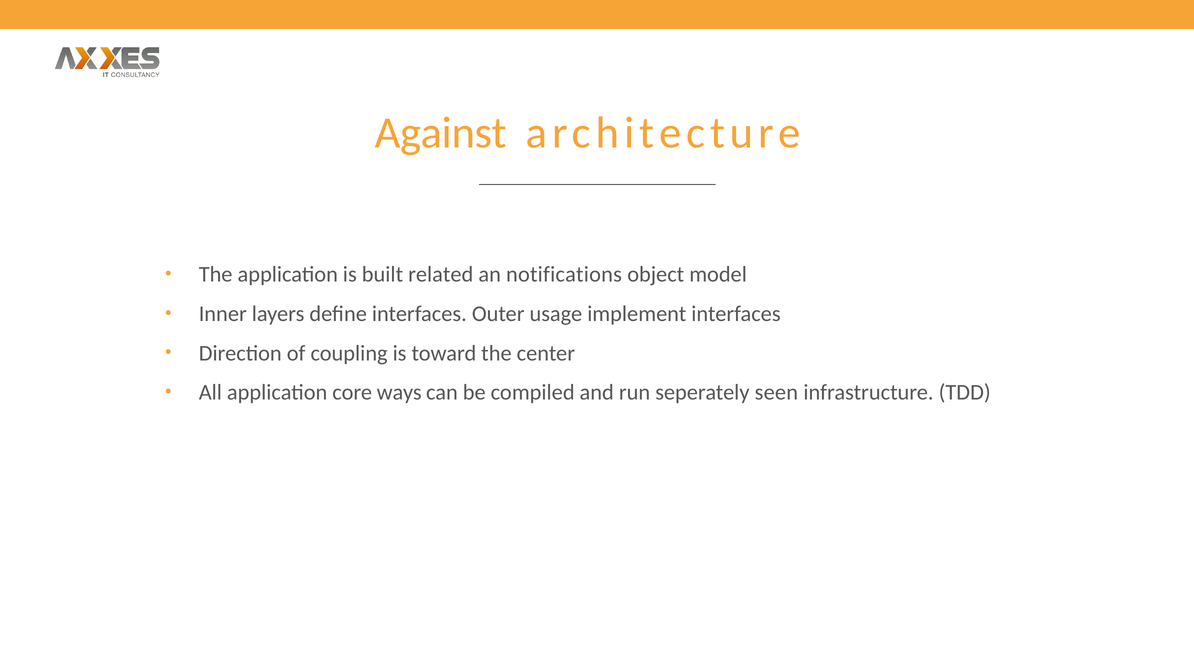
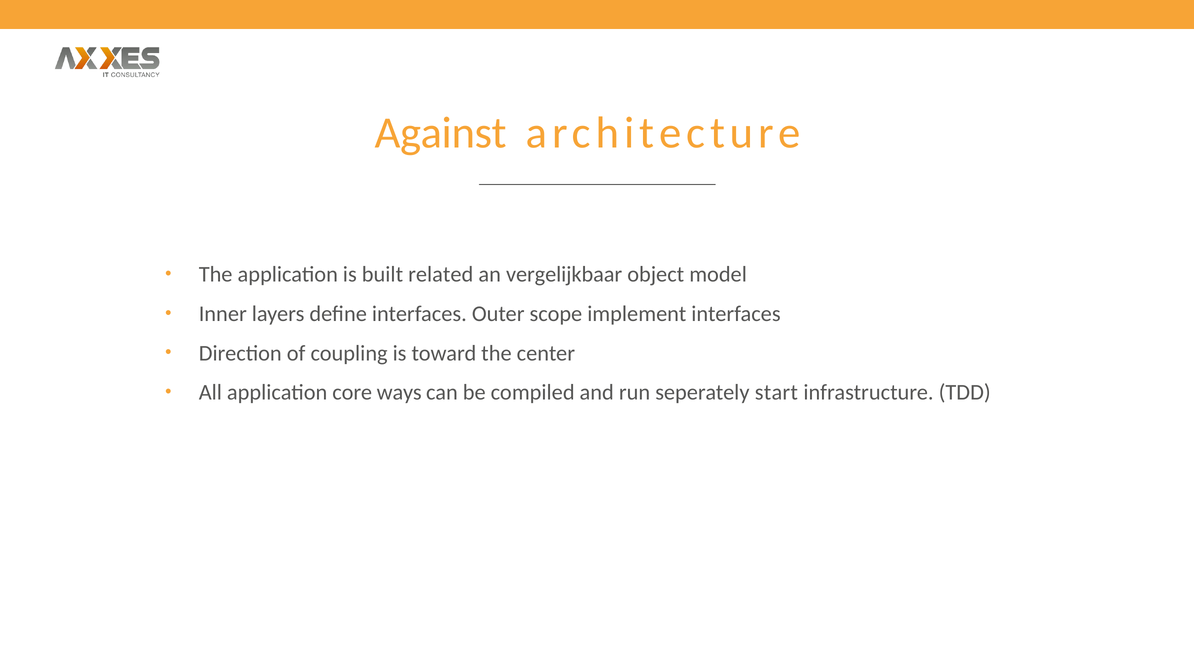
notifications: notifications -> vergelijkbaar
usage: usage -> scope
seen: seen -> start
